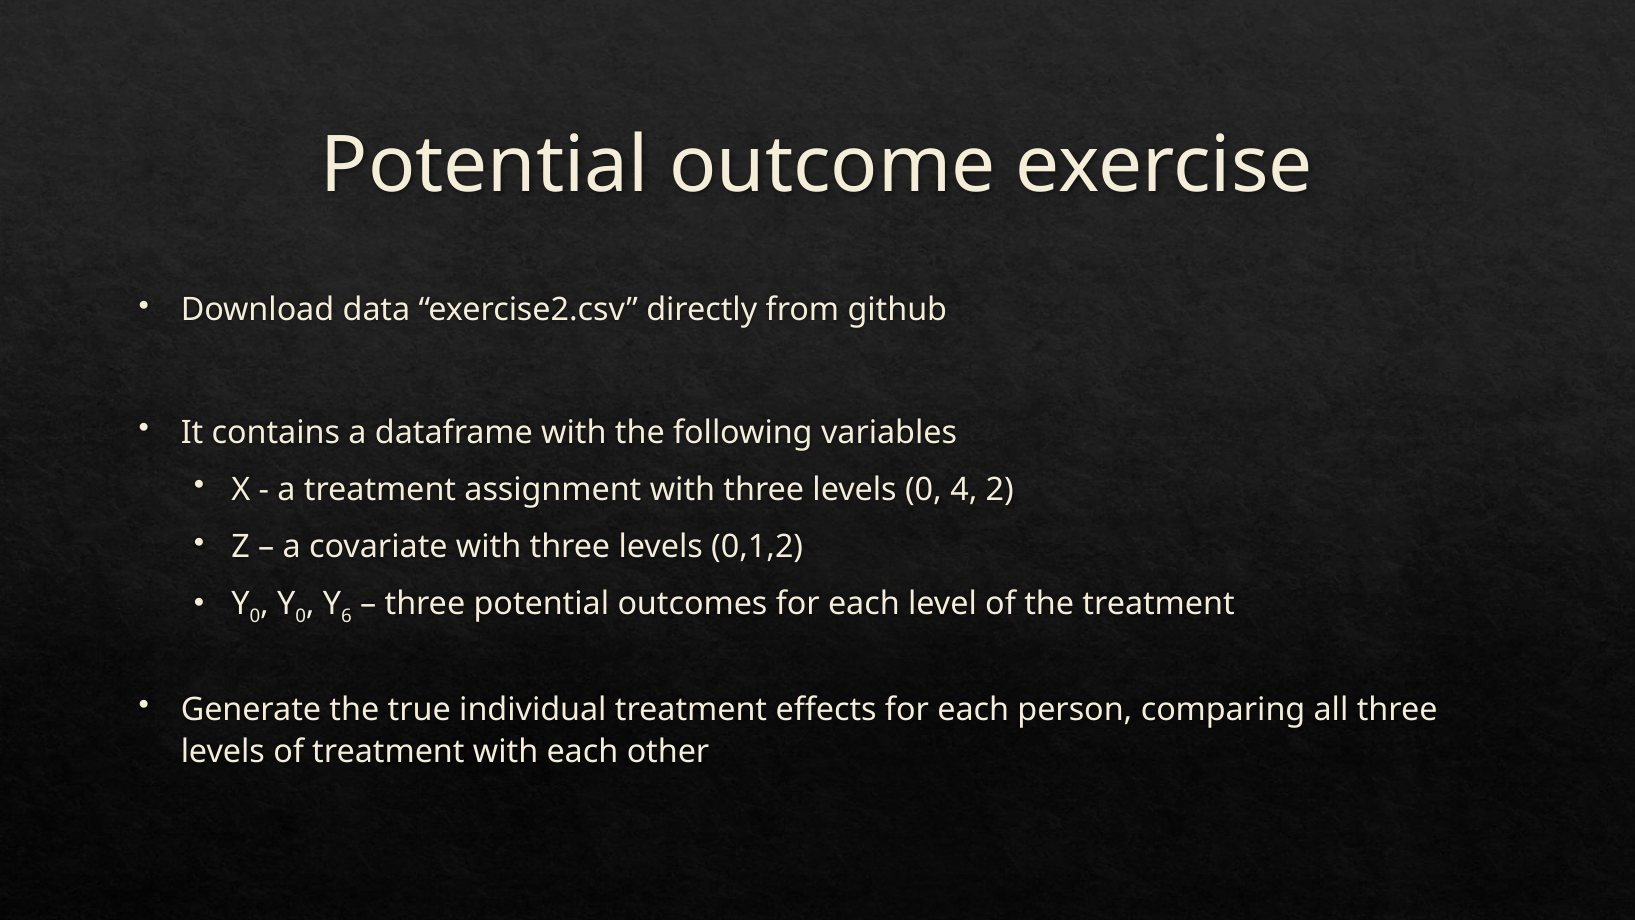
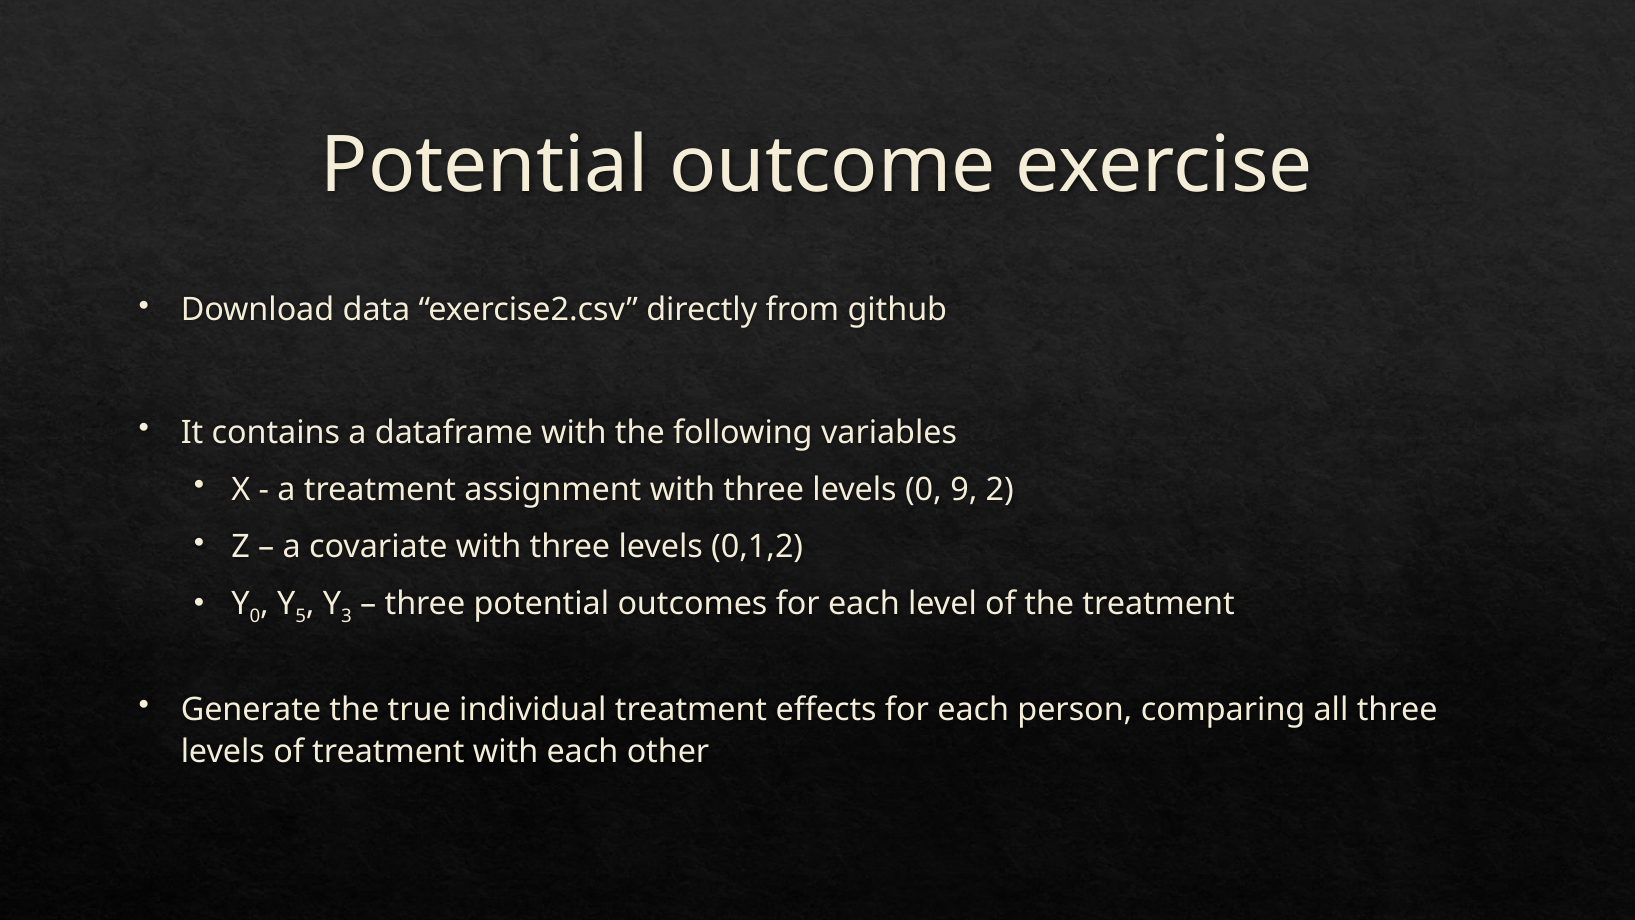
4: 4 -> 9
0 at (301, 616): 0 -> 5
6: 6 -> 3
